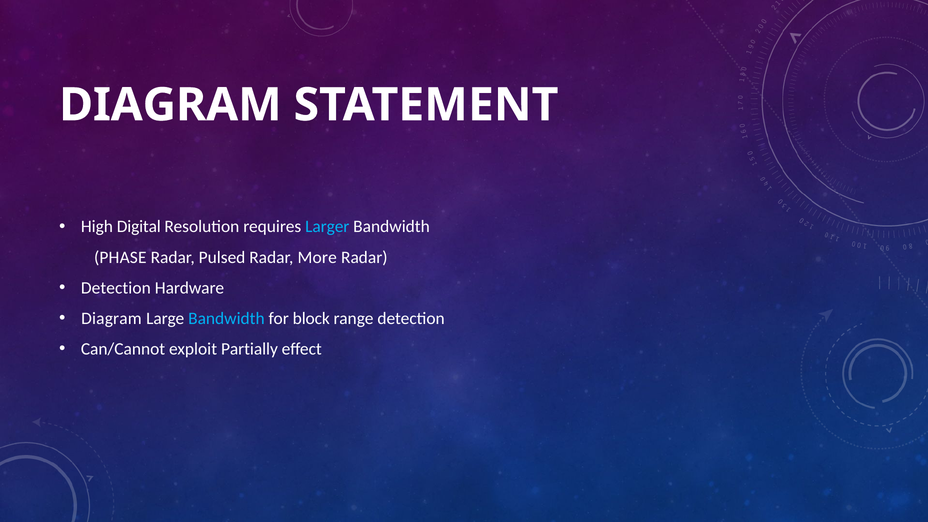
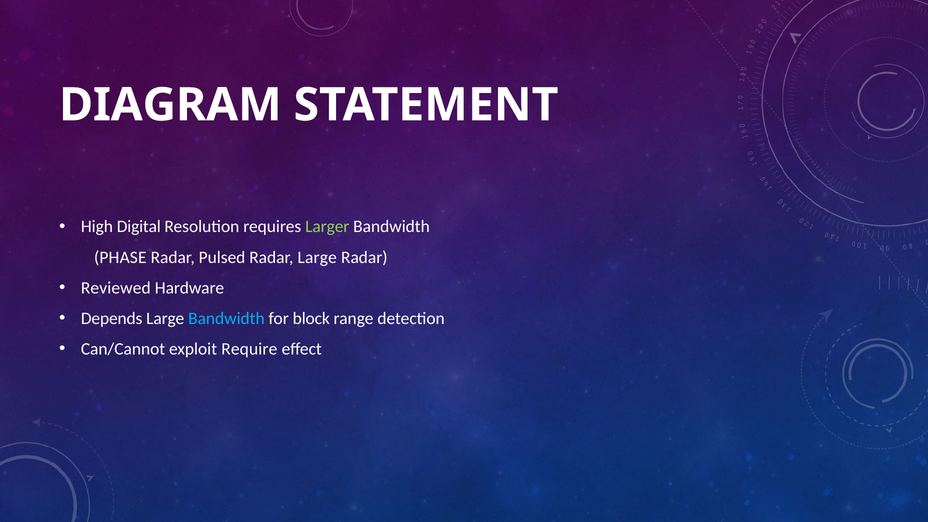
Larger colour: light blue -> light green
Radar More: More -> Large
Detection at (116, 288): Detection -> Reviewed
Diagram at (111, 318): Diagram -> Depends
Partially: Partially -> Require
